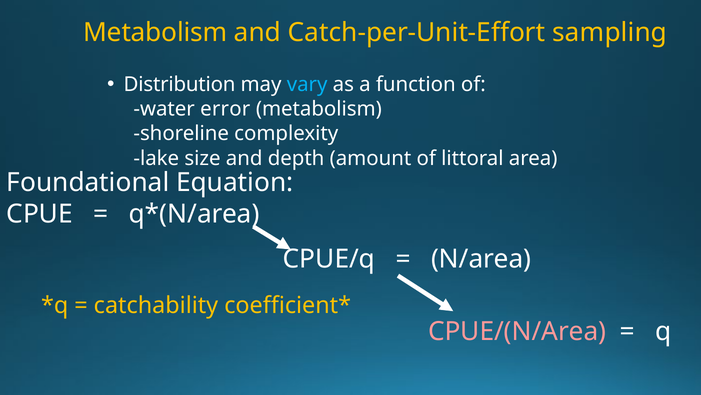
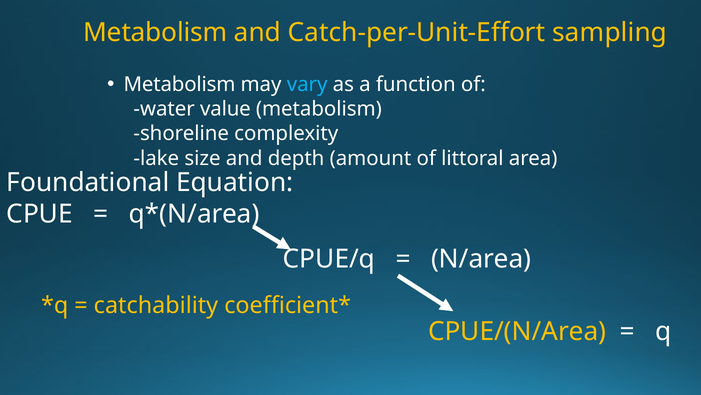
Distribution at (180, 84): Distribution -> Metabolism
error: error -> value
CPUE/(N/Area colour: pink -> yellow
